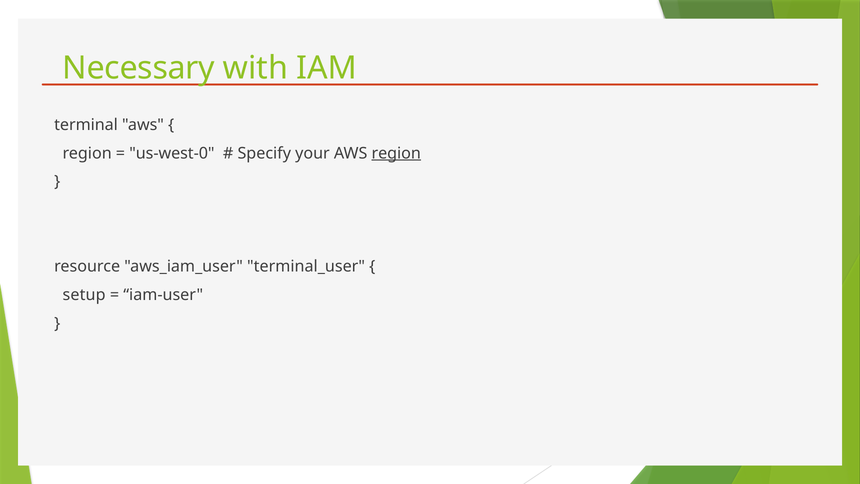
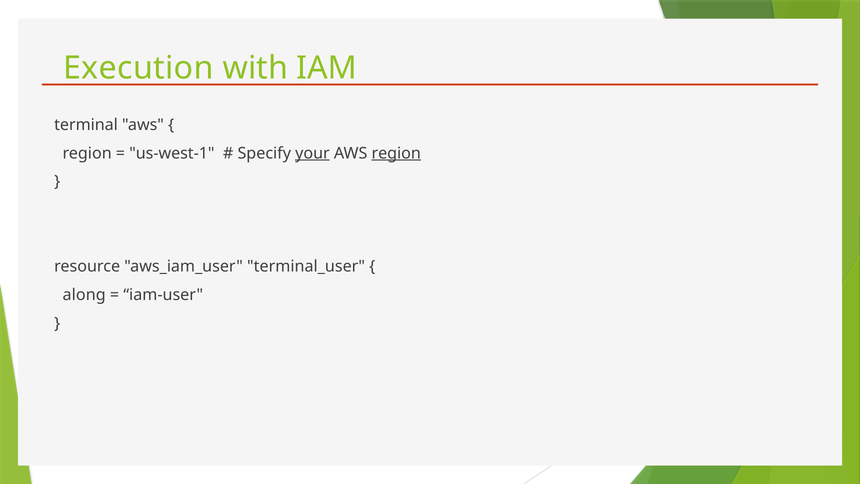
Necessary: Necessary -> Execution
us-west-0: us-west-0 -> us-west-1
your underline: none -> present
setup: setup -> along
